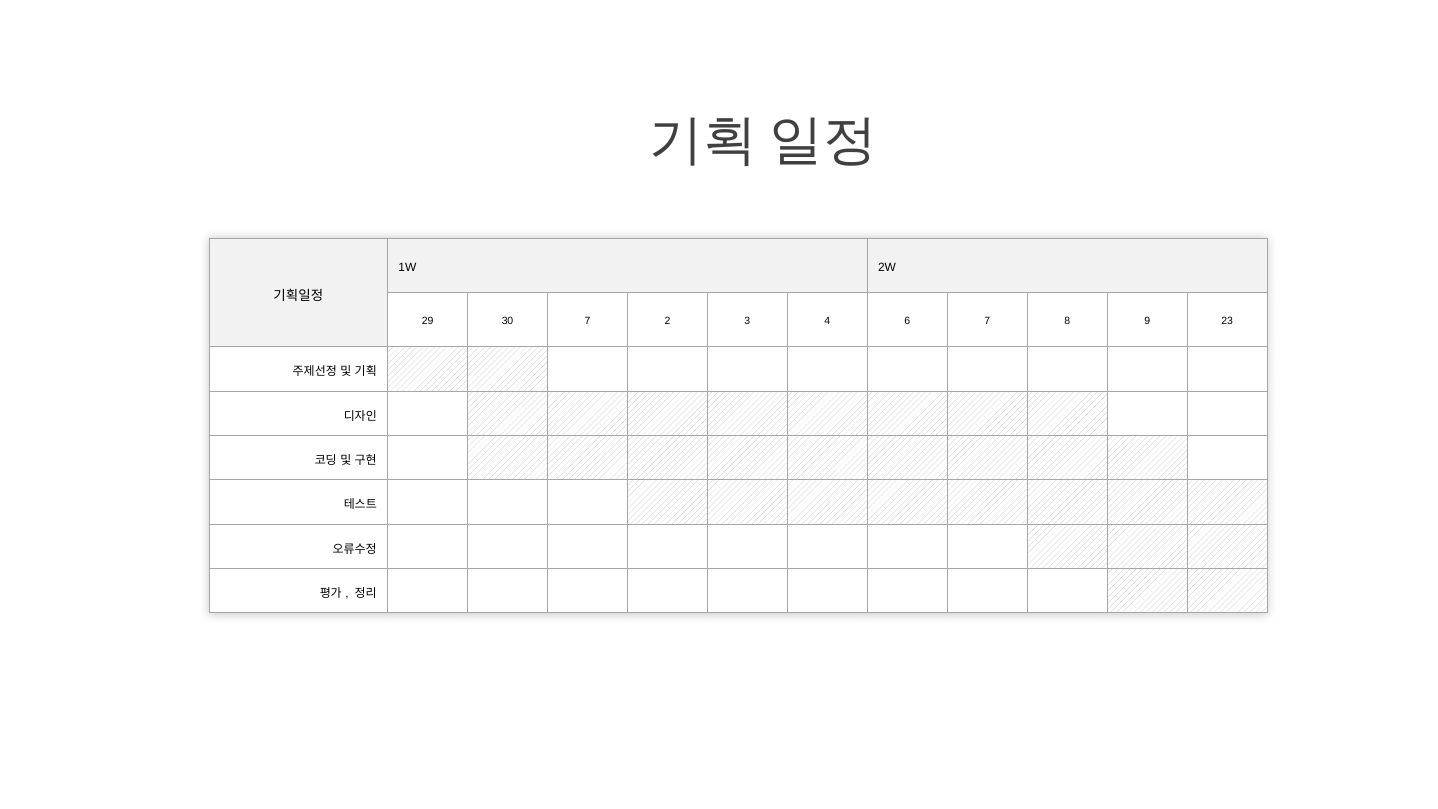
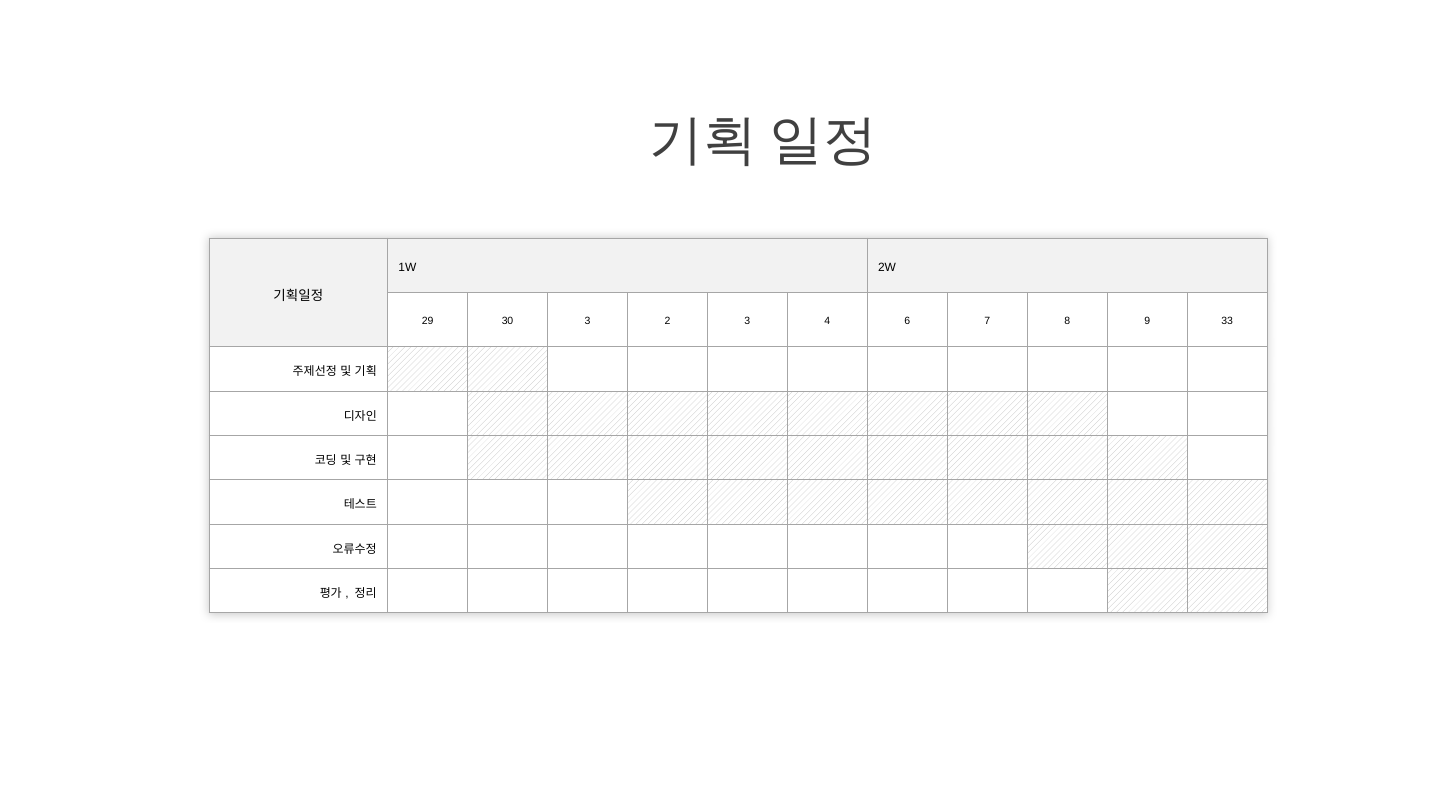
30 7: 7 -> 3
23: 23 -> 33
